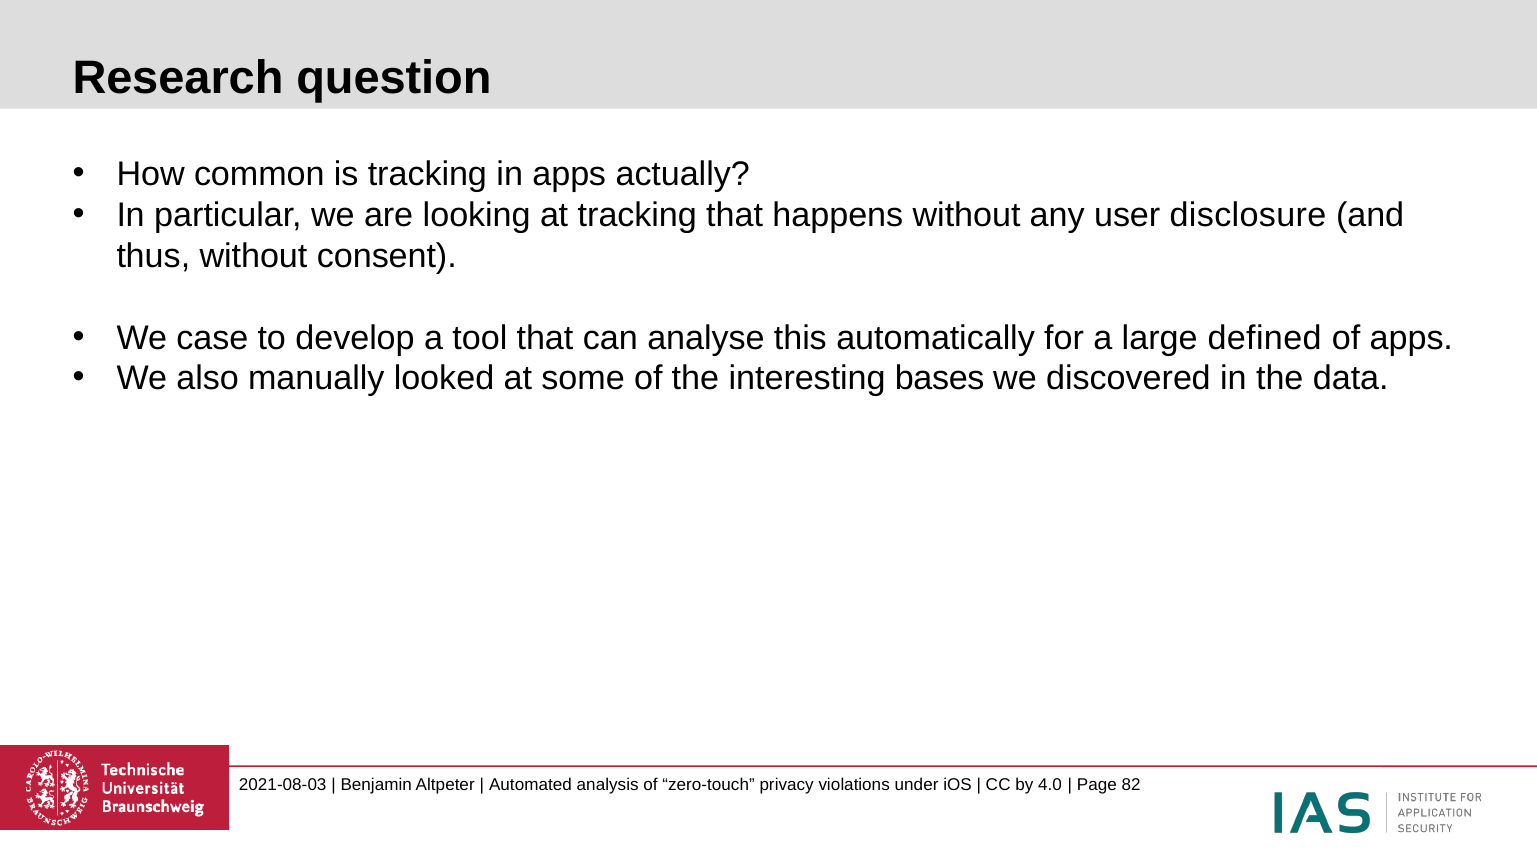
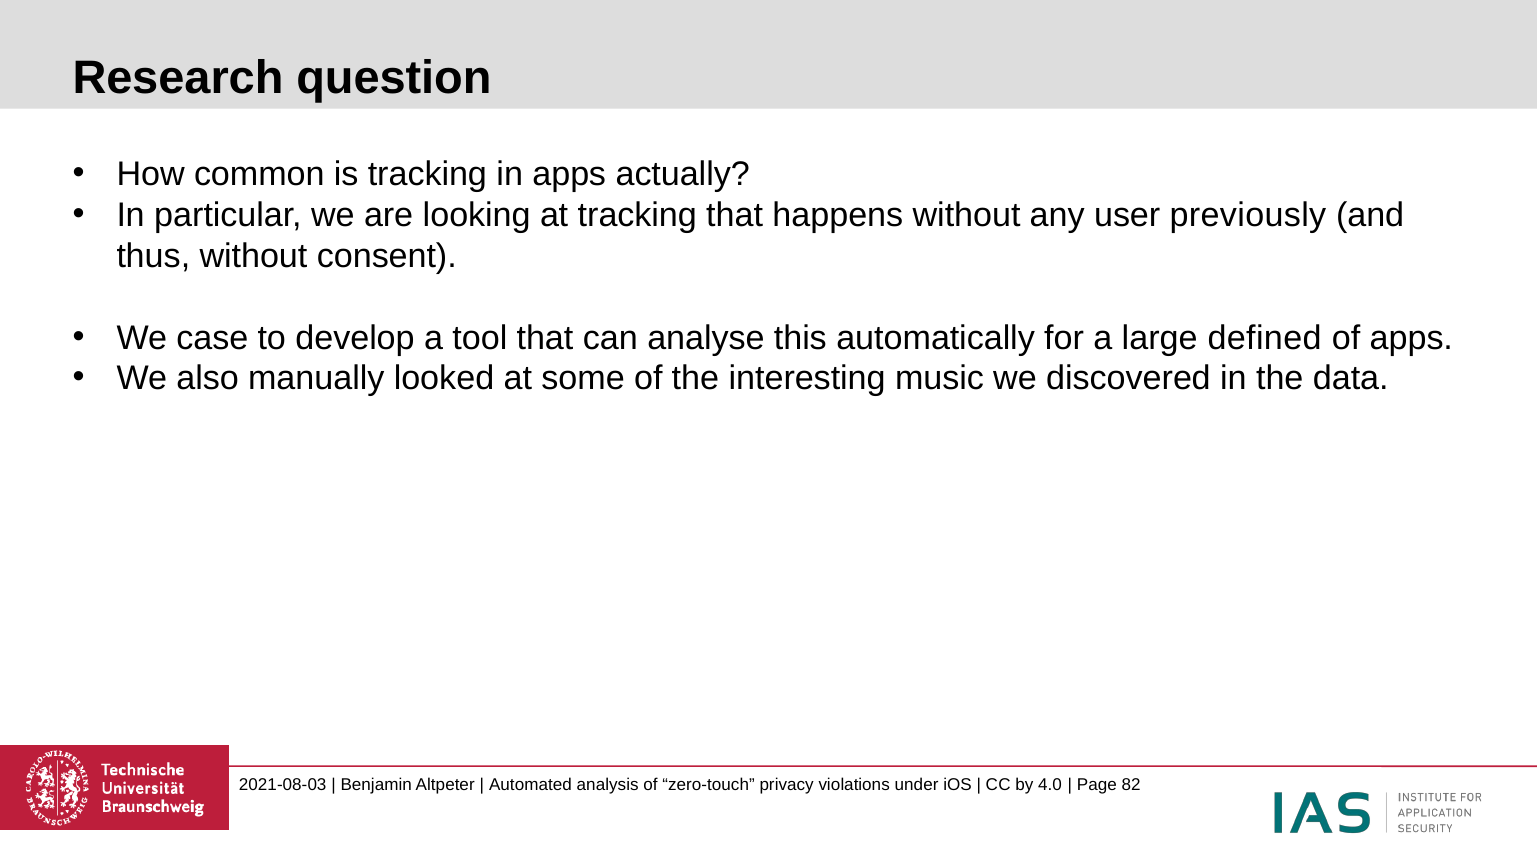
disclosure: disclosure -> previously
bases: bases -> music
